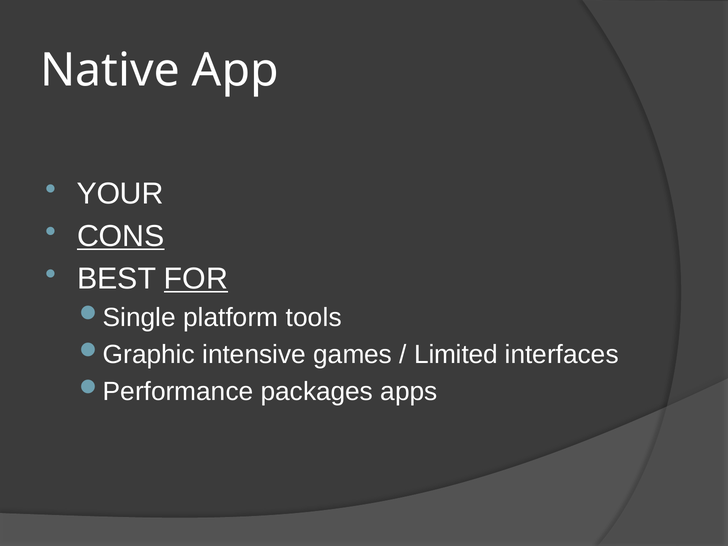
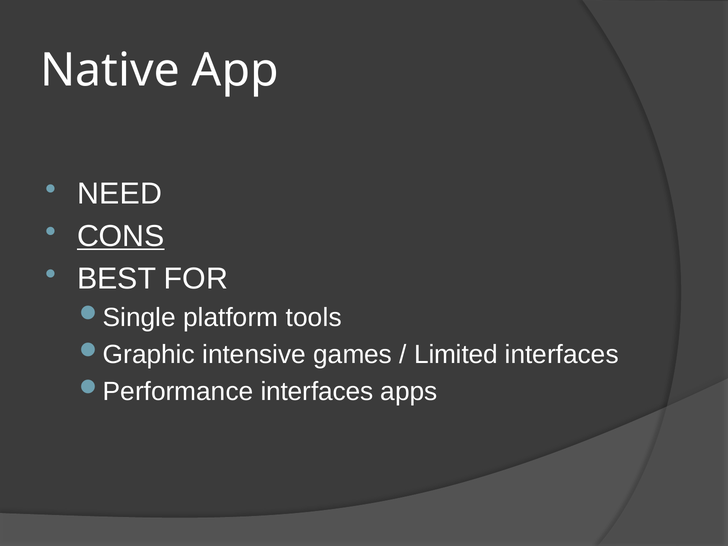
YOUR: YOUR -> NEED
FOR underline: present -> none
packages at (317, 391): packages -> interfaces
